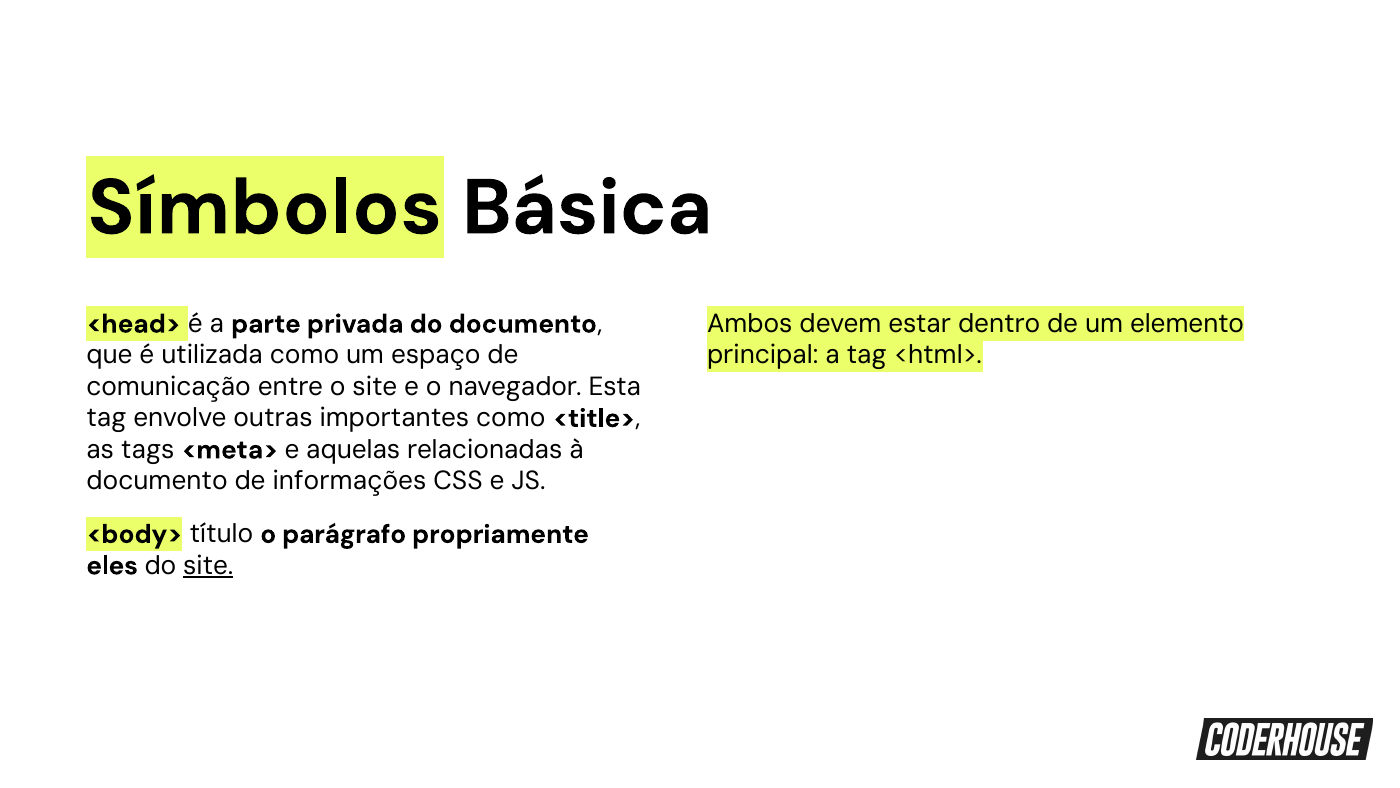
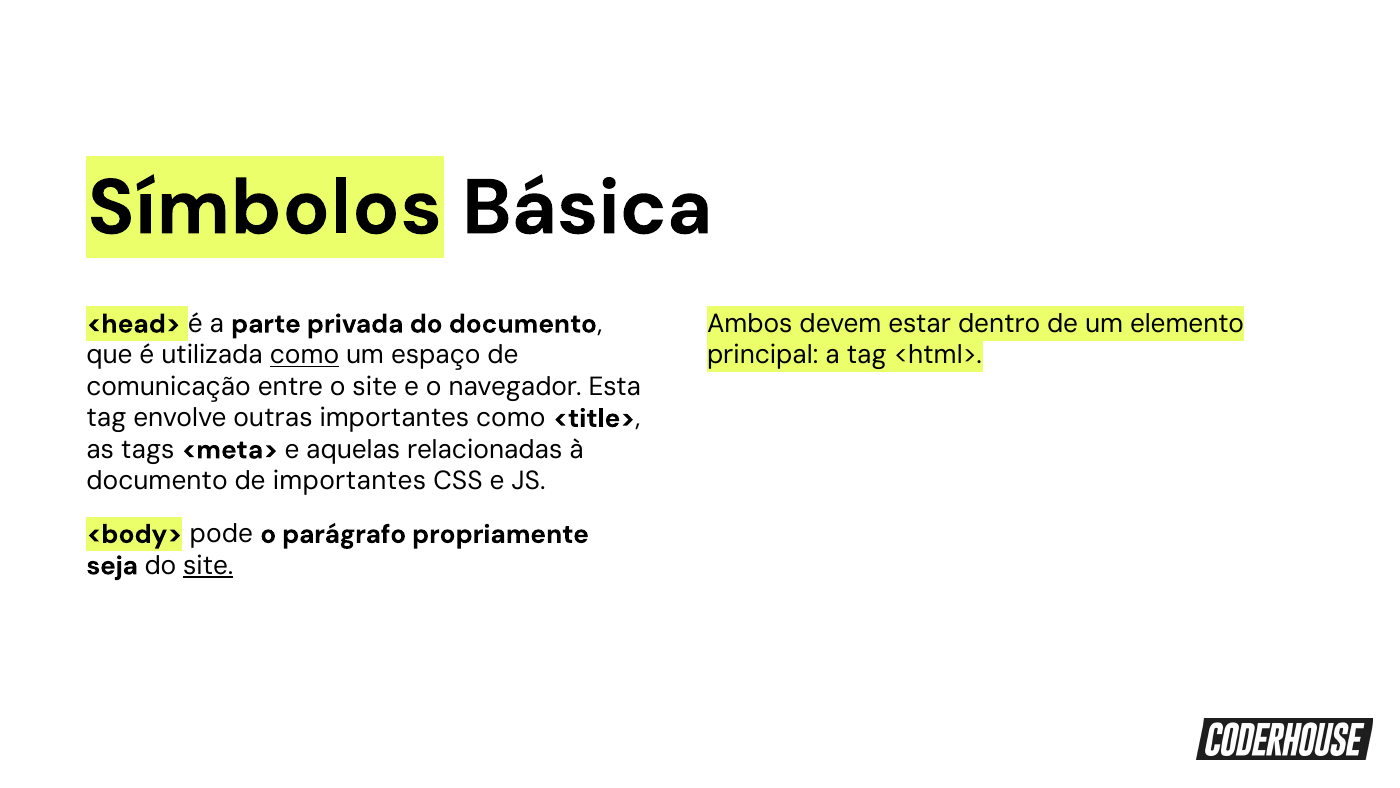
como at (305, 355) underline: none -> present
de informações: informações -> importantes
título: título -> pode
eles: eles -> seja
